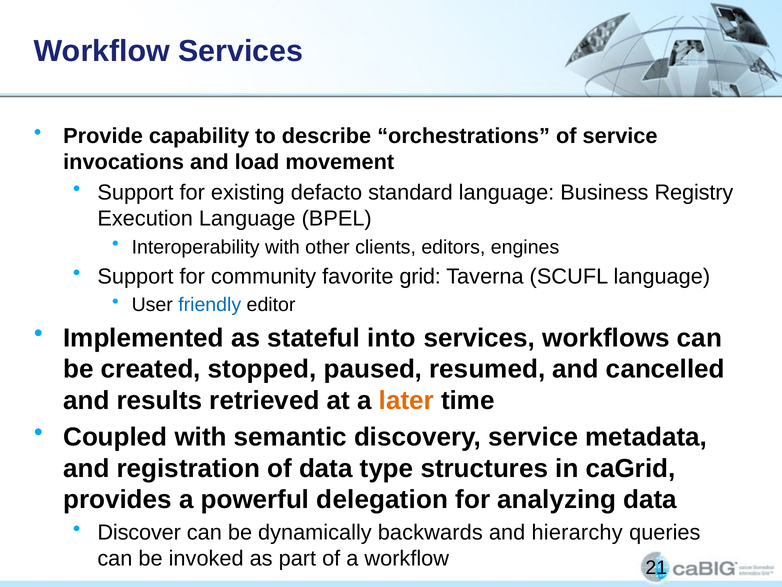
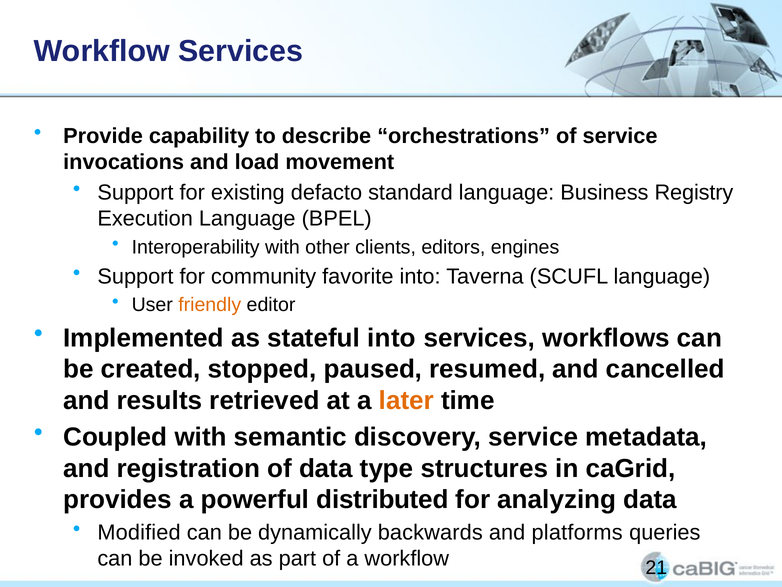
favorite grid: grid -> into
friendly colour: blue -> orange
delegation: delegation -> distributed
Discover: Discover -> Modified
hierarchy: hierarchy -> platforms
